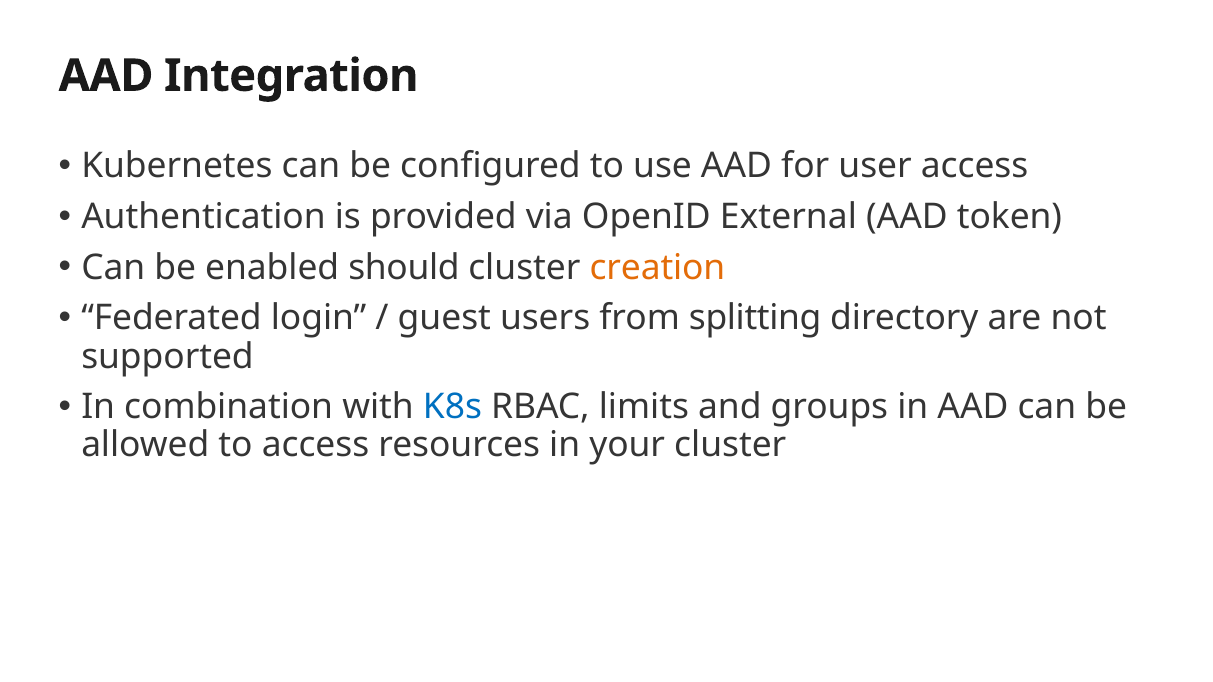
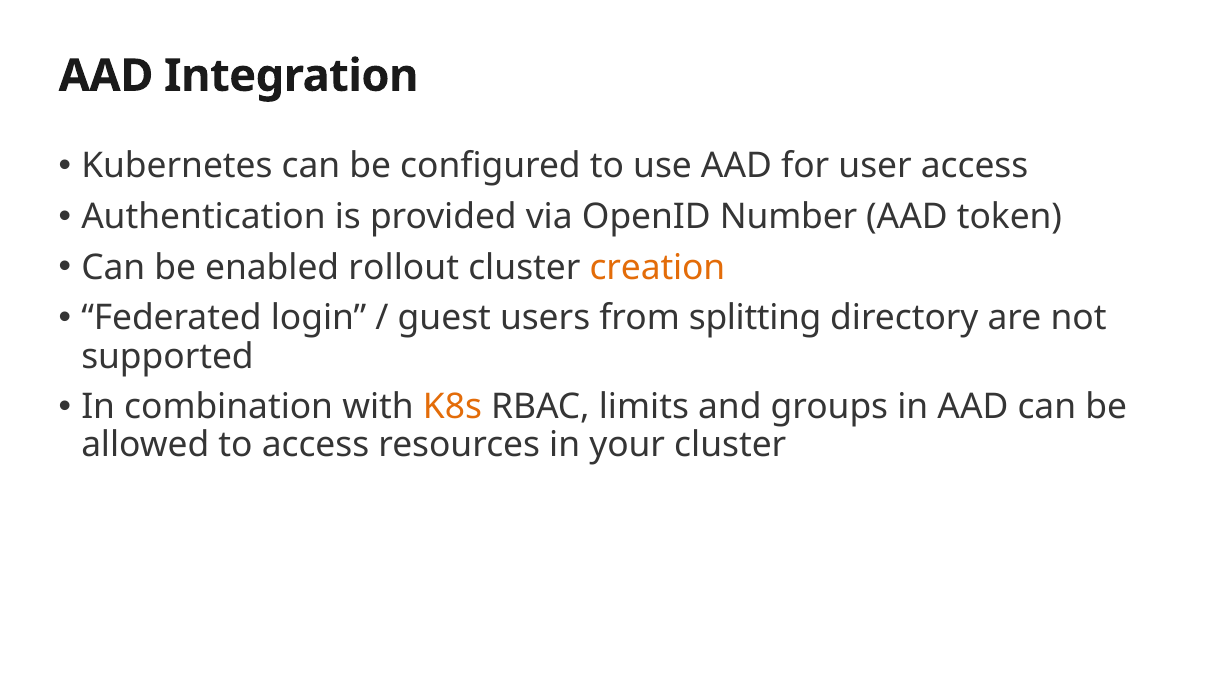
External: External -> Number
should: should -> rollout
K8s colour: blue -> orange
